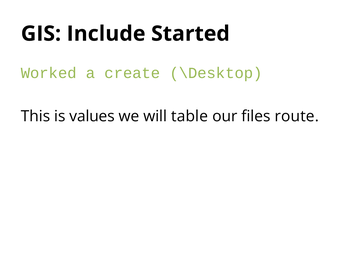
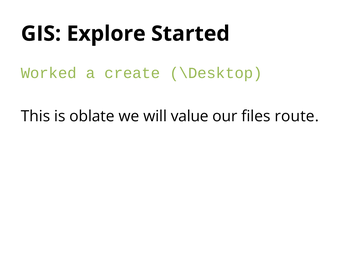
Include: Include -> Explore
values: values -> oblate
table: table -> value
